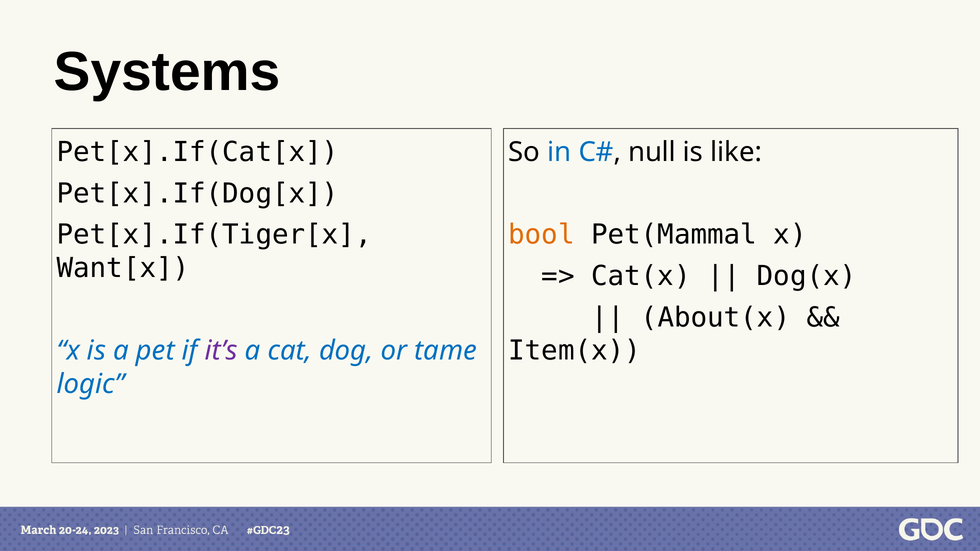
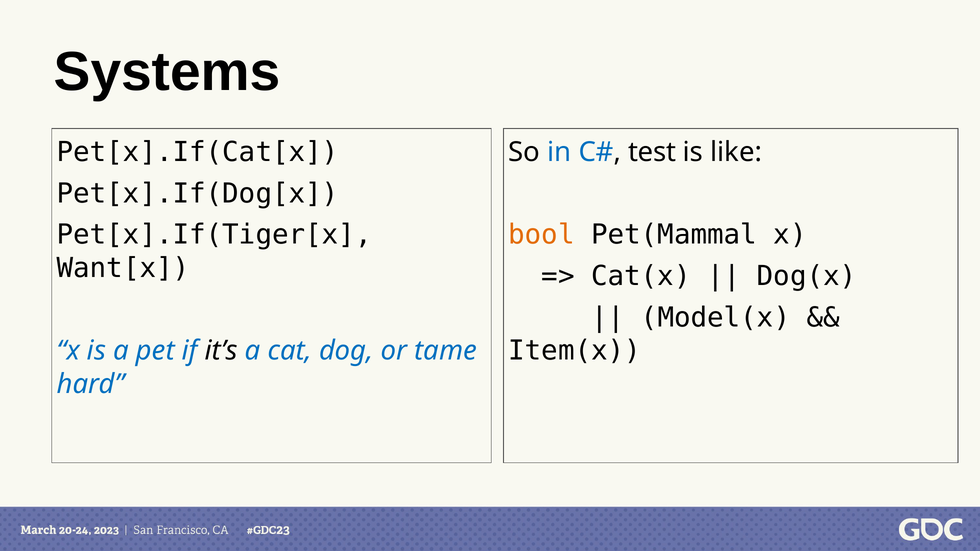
null: null -> test
About(x: About(x -> Model(x
it’s colour: purple -> black
logic: logic -> hard
